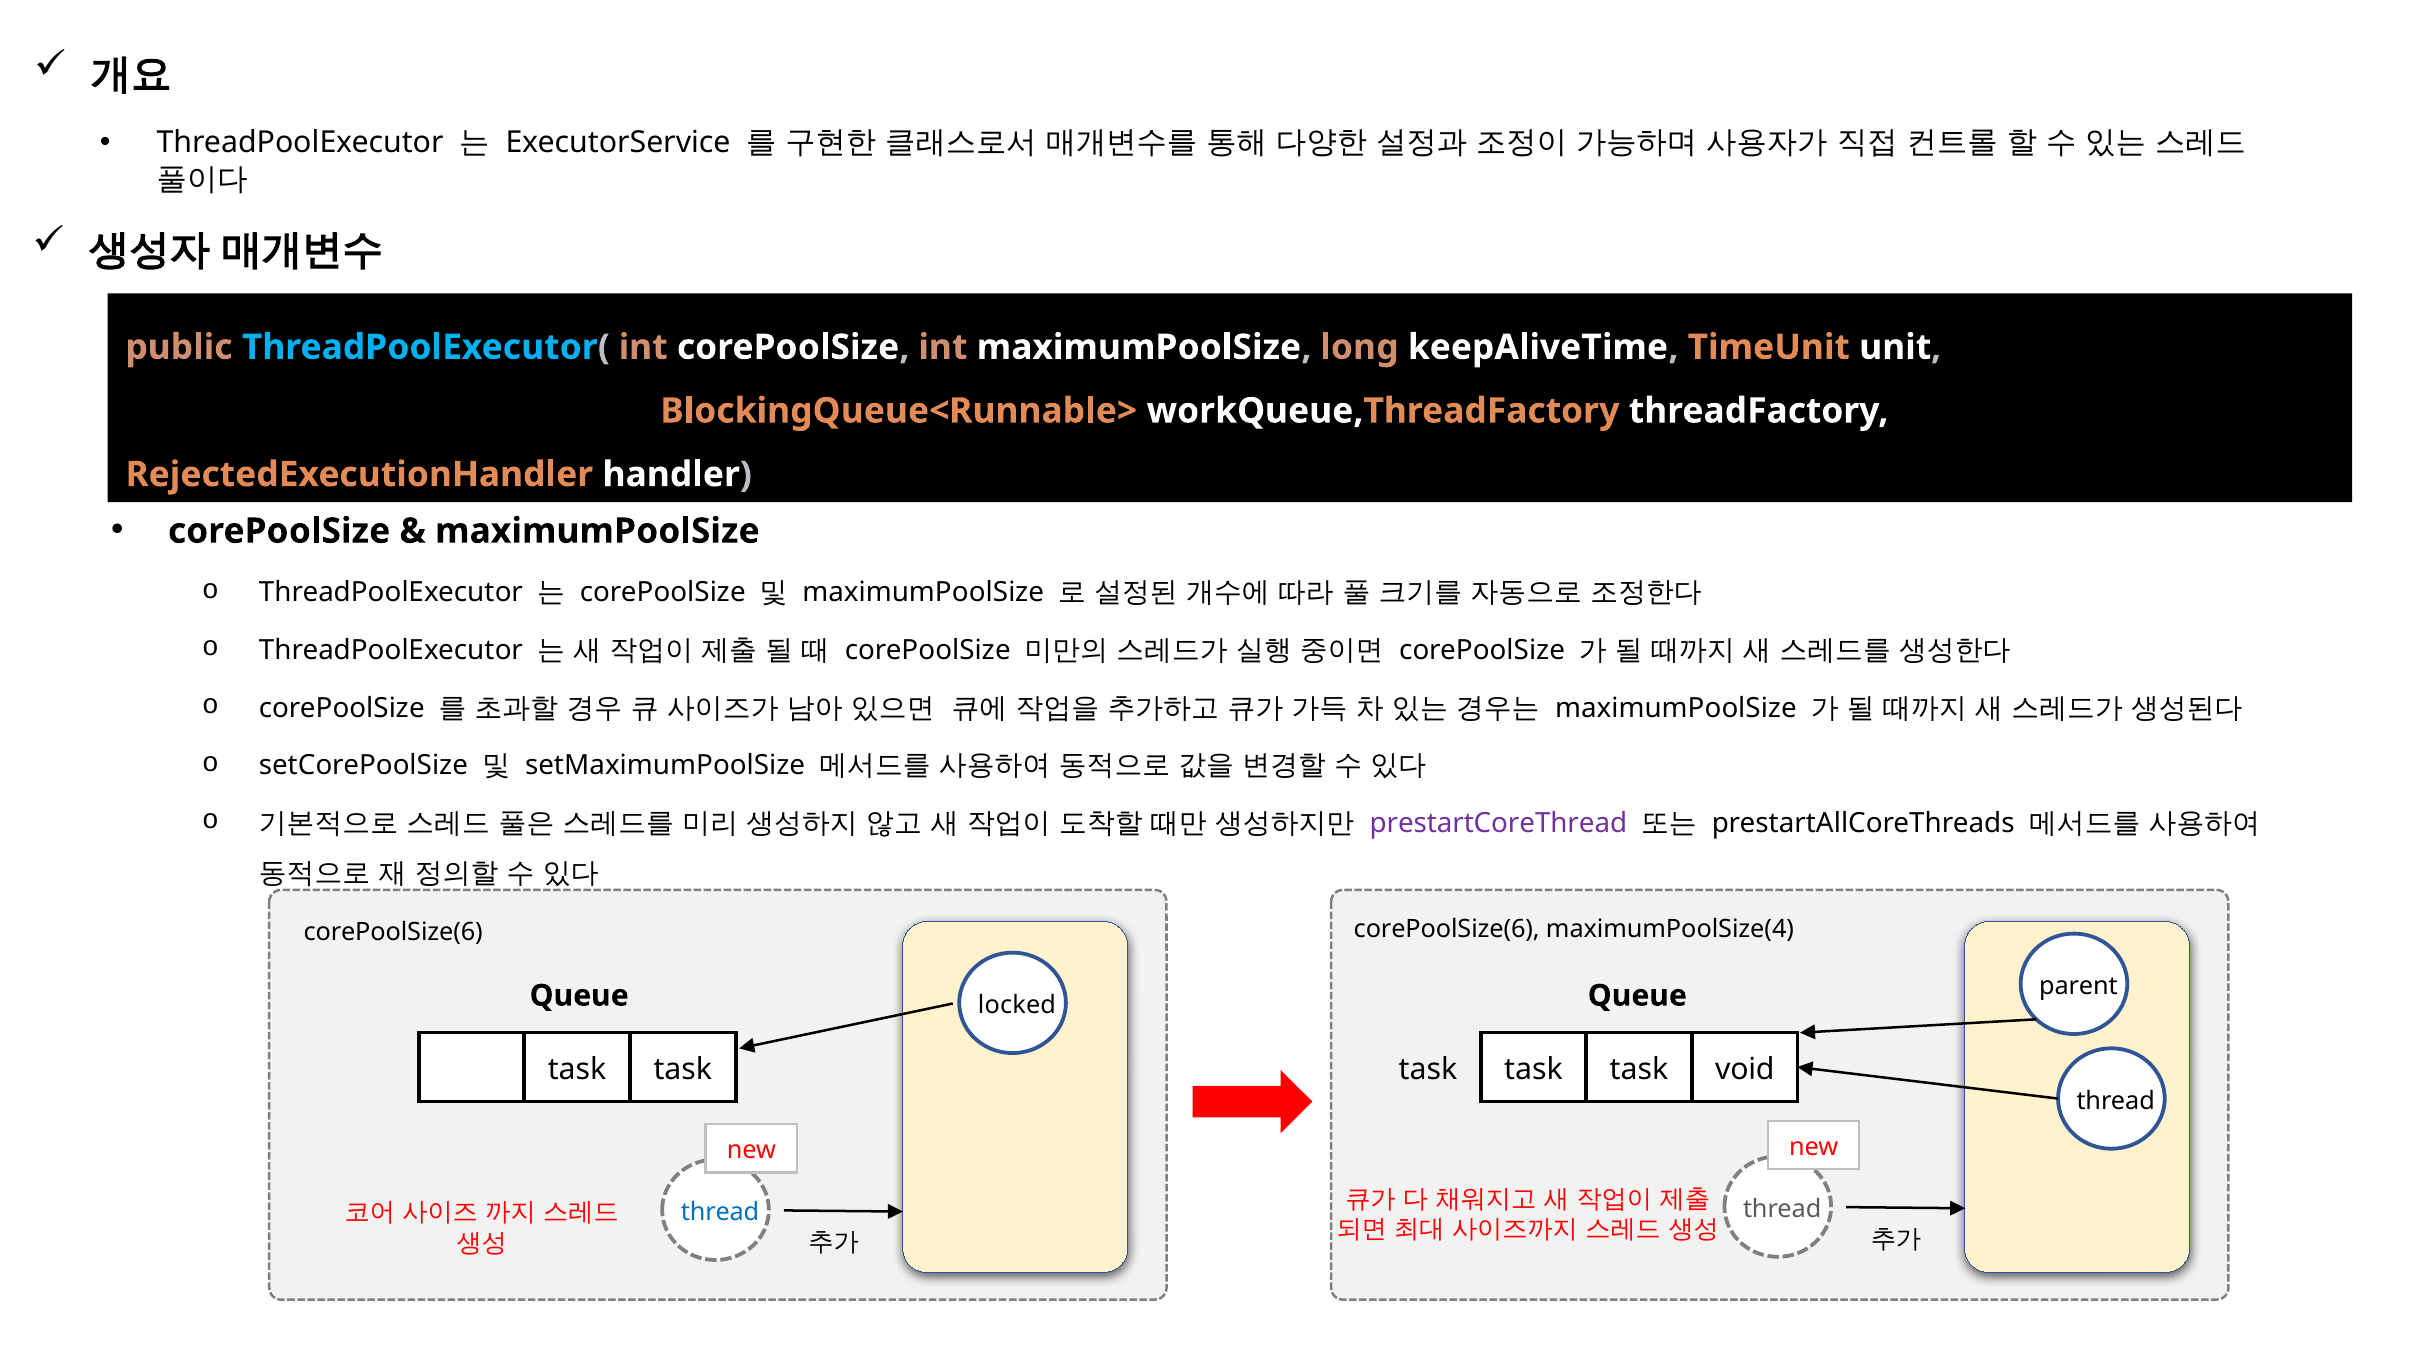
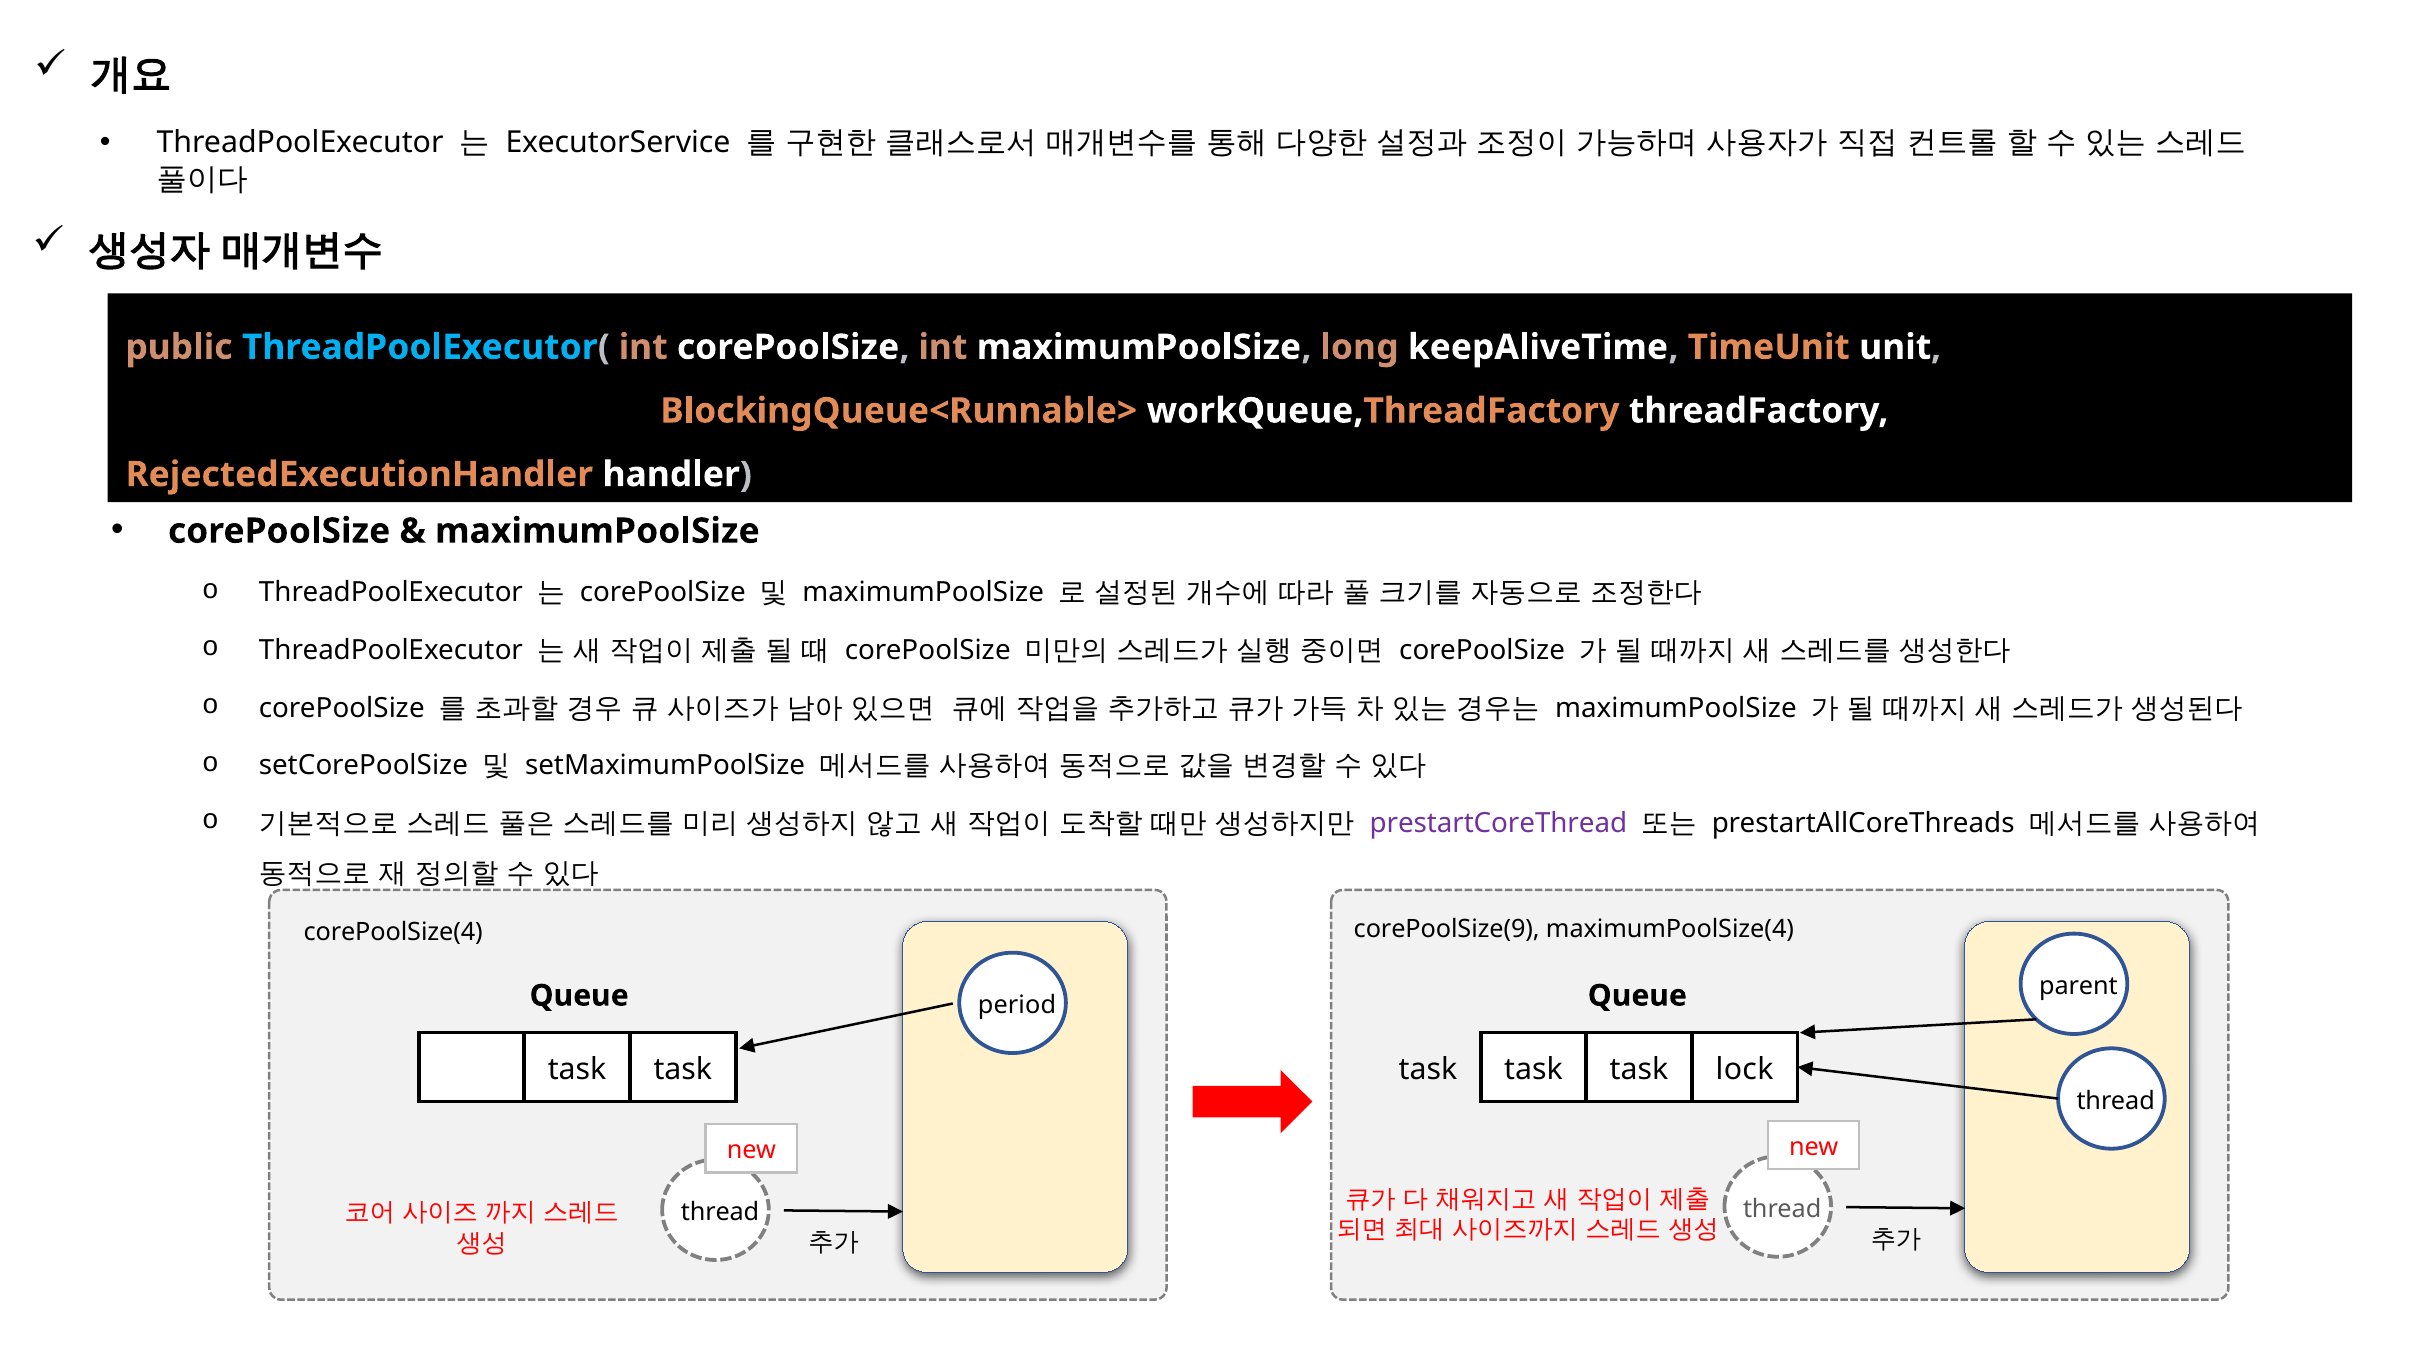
corePoolSize(6 at (1447, 929): corePoolSize(6 -> corePoolSize(9
corePoolSize(6 at (393, 932): corePoolSize(6 -> corePoolSize(4
locked: locked -> period
void: void -> lock
thread at (720, 1212) colour: blue -> black
